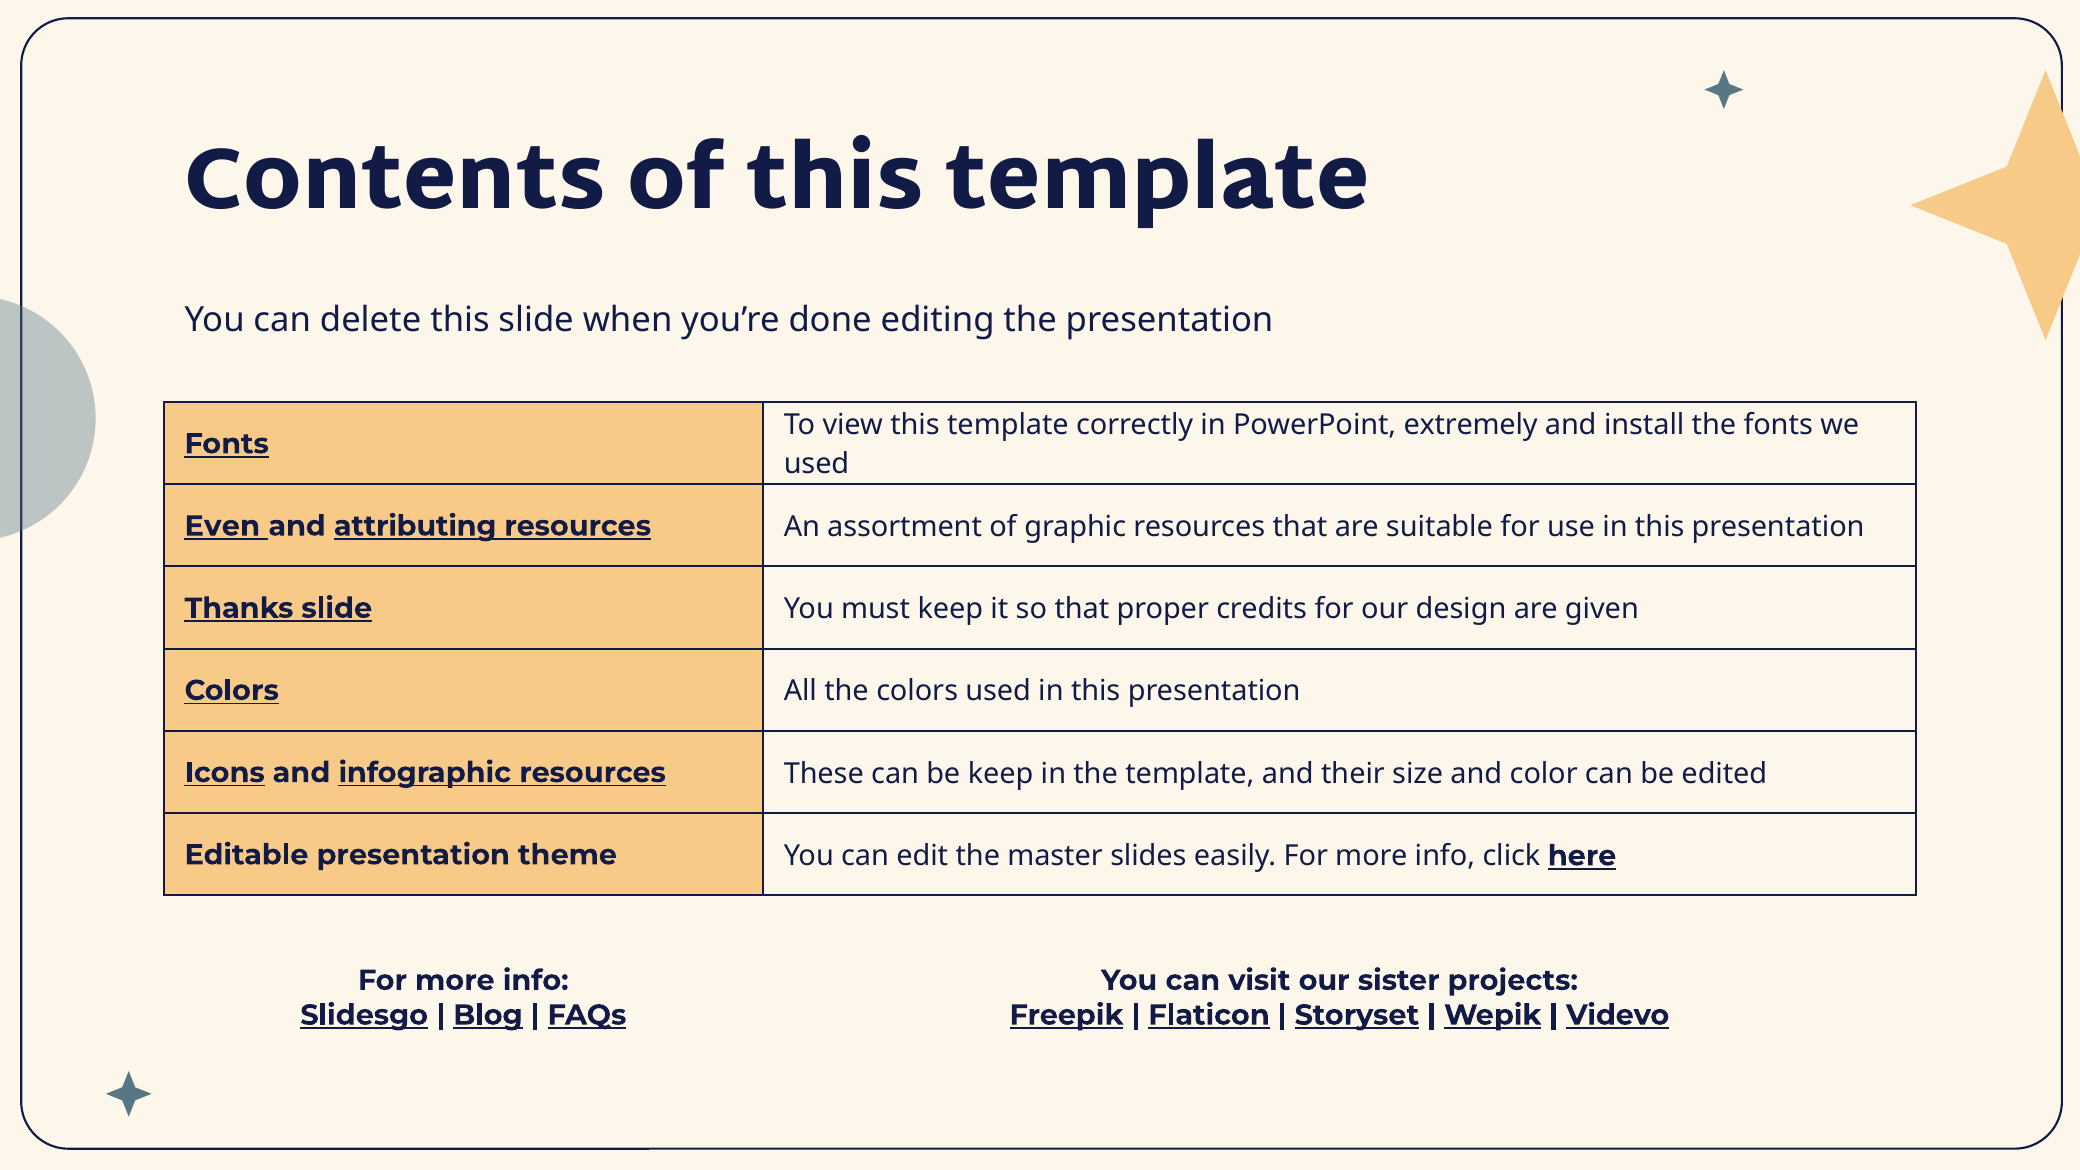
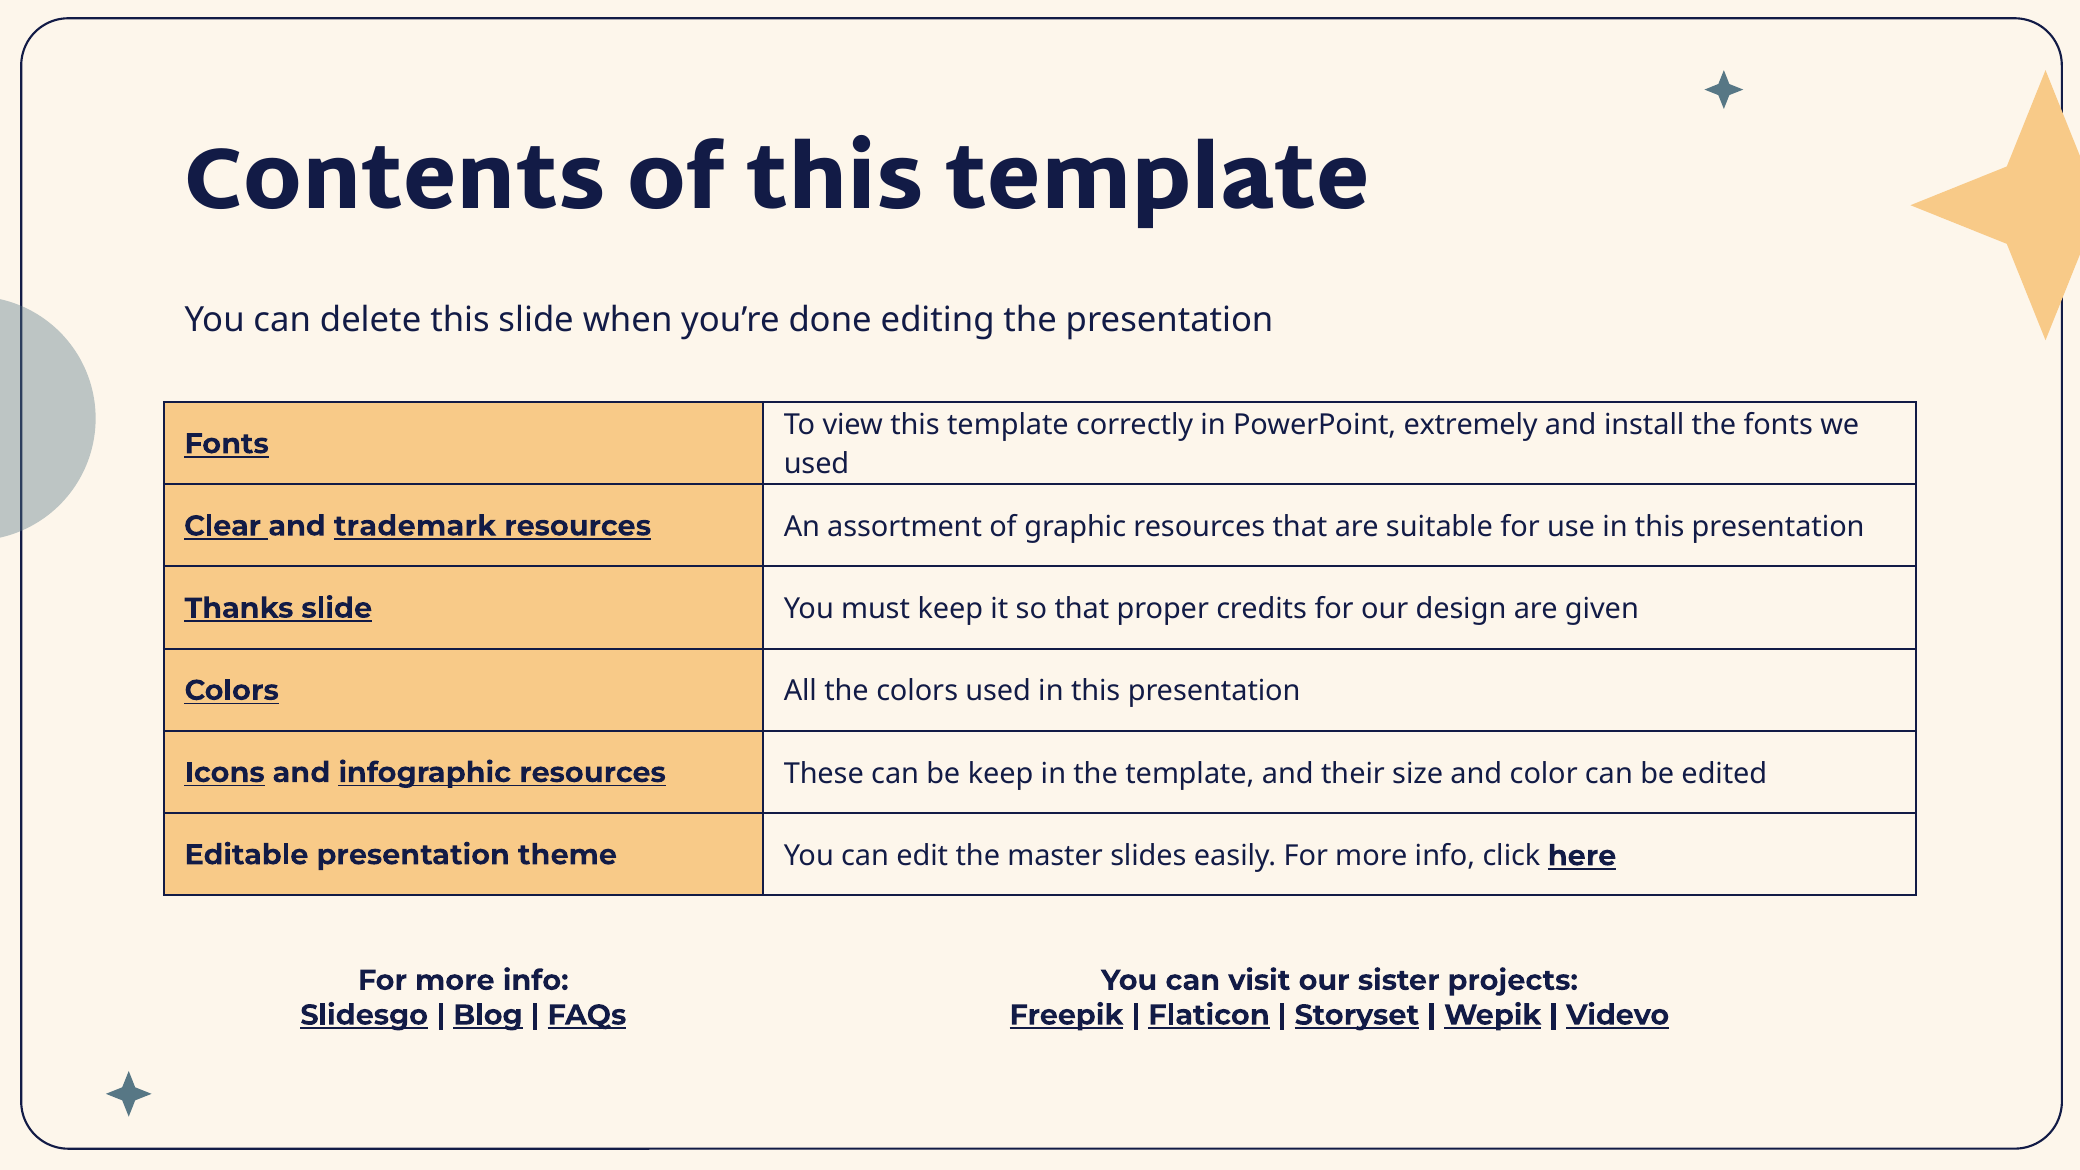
Even: Even -> Clear
attributing: attributing -> trademark
